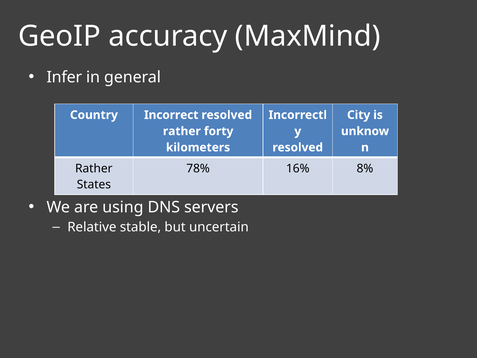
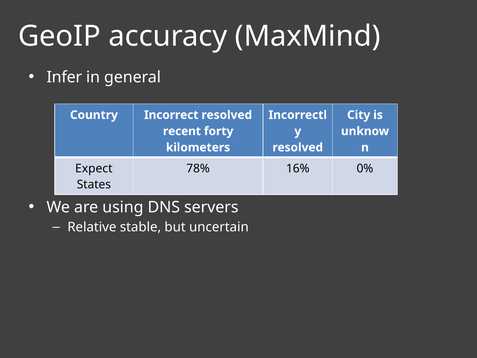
rather at (182, 131): rather -> recent
Rather at (94, 168): Rather -> Expect
8%: 8% -> 0%
